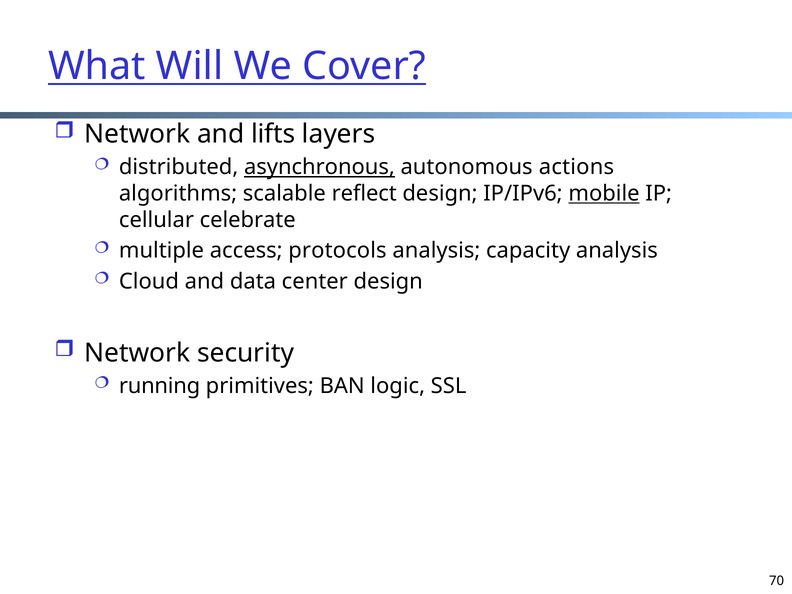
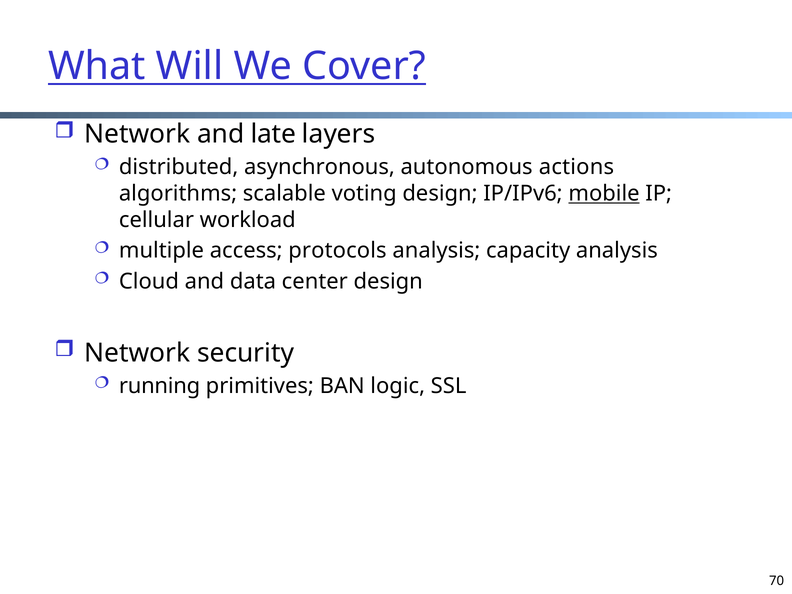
lifts: lifts -> late
asynchronous underline: present -> none
reflect: reflect -> voting
celebrate: celebrate -> workload
